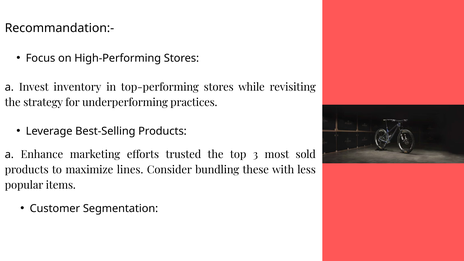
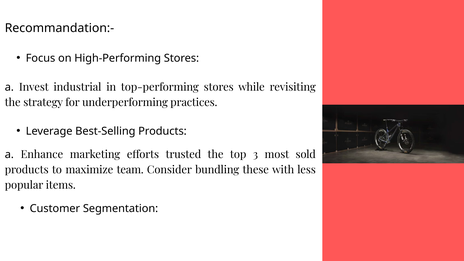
inventory: inventory -> industrial
lines: lines -> team
